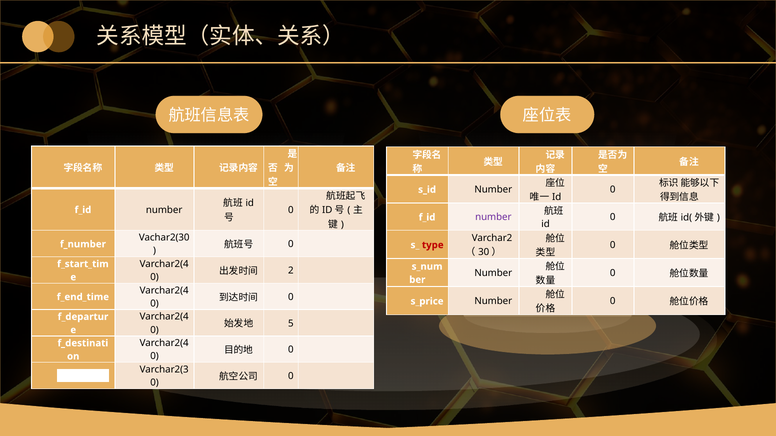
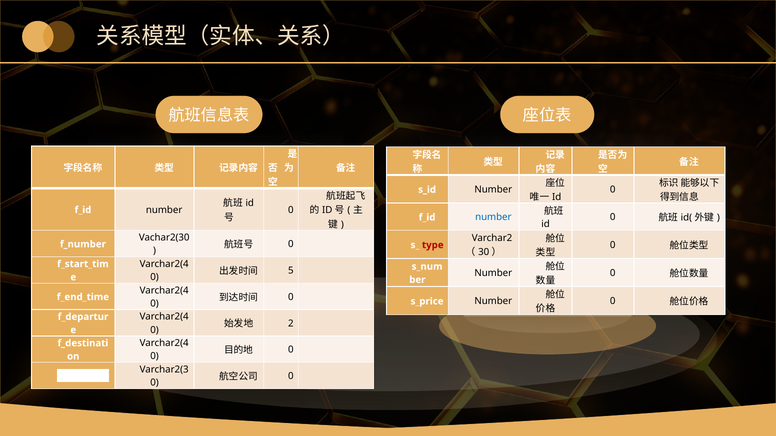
number at (493, 218) colour: purple -> blue
2: 2 -> 5
5: 5 -> 2
